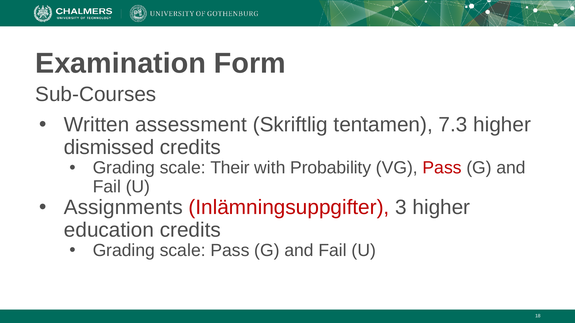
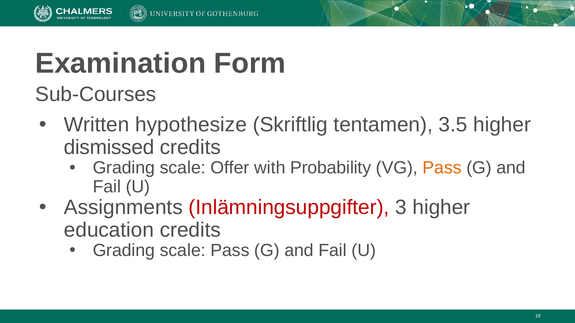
assessment: assessment -> hypothesize
7.3: 7.3 -> 3.5
Their: Their -> Offer
Pass at (442, 168) colour: red -> orange
